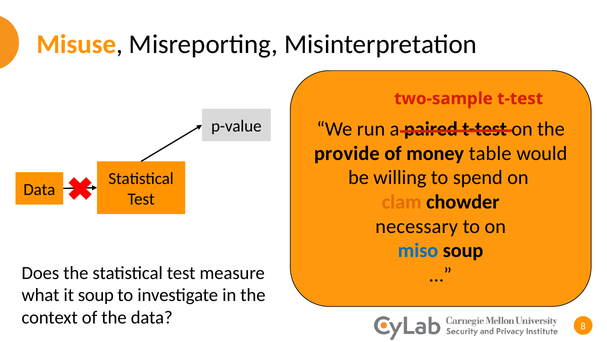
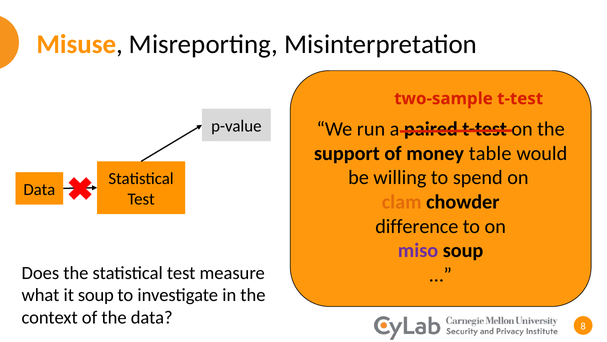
provide: provide -> support
necessary: necessary -> difference
miso colour: blue -> purple
